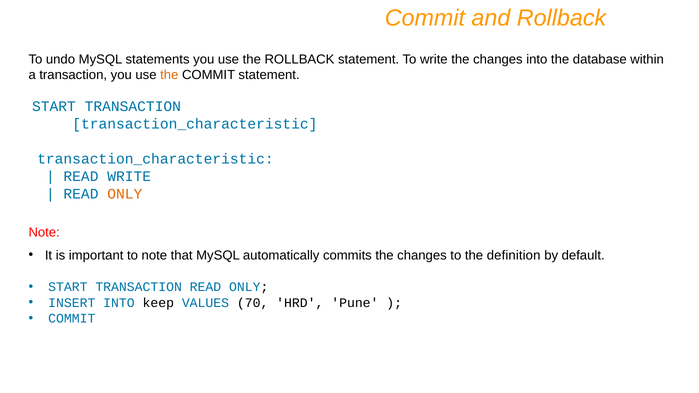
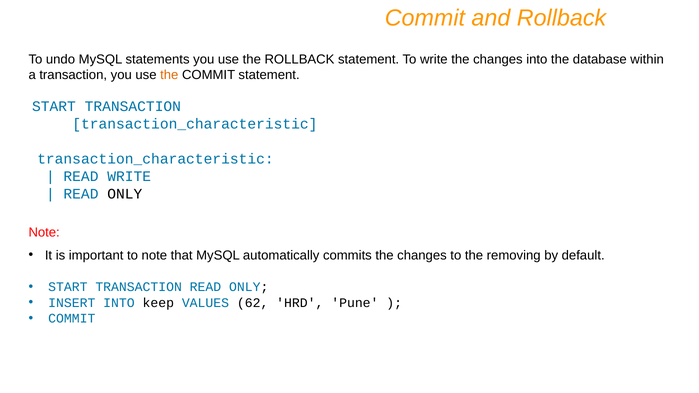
ONLY at (125, 194) colour: orange -> black
definition: definition -> removing
70: 70 -> 62
